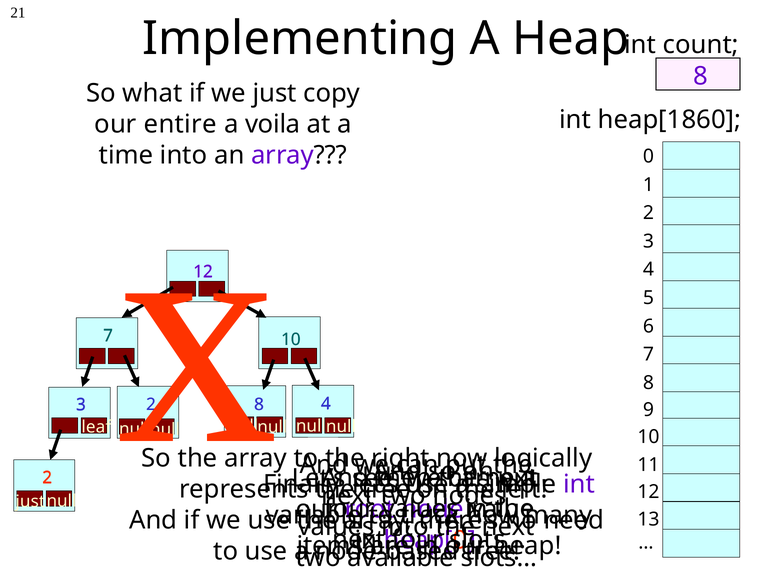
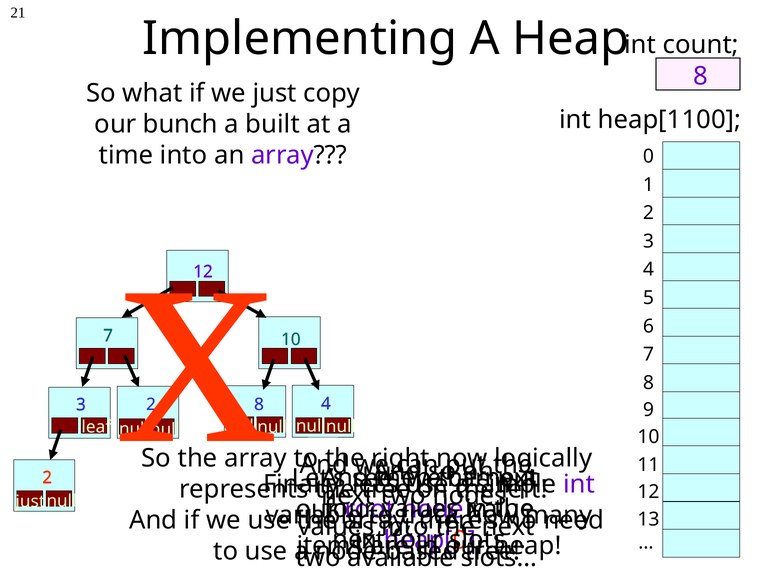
heap[1860: heap[1860 -> heap[1100
entire: entire -> bunch
voila: voila -> built
